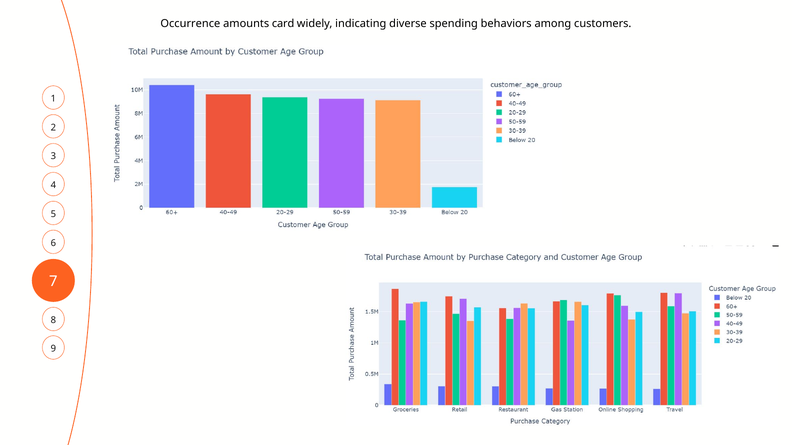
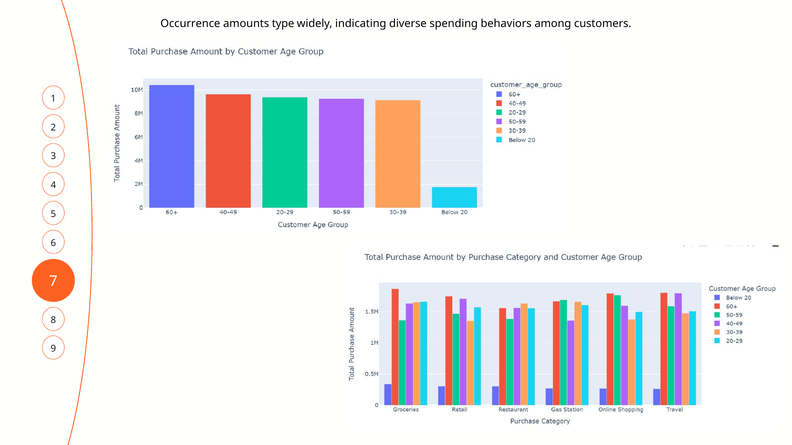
card: card -> type
